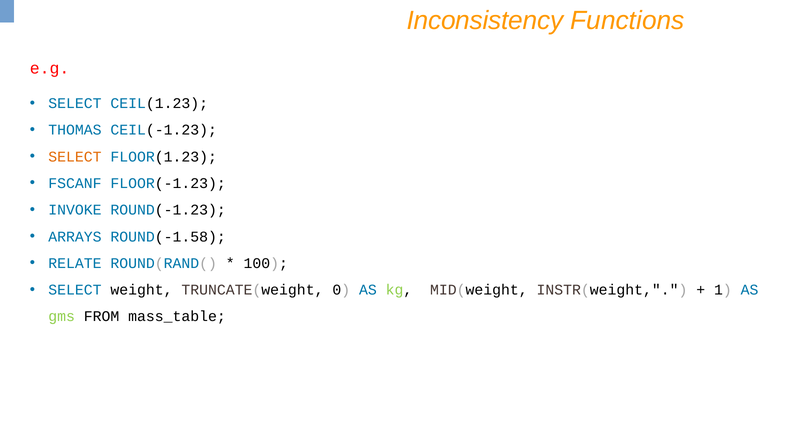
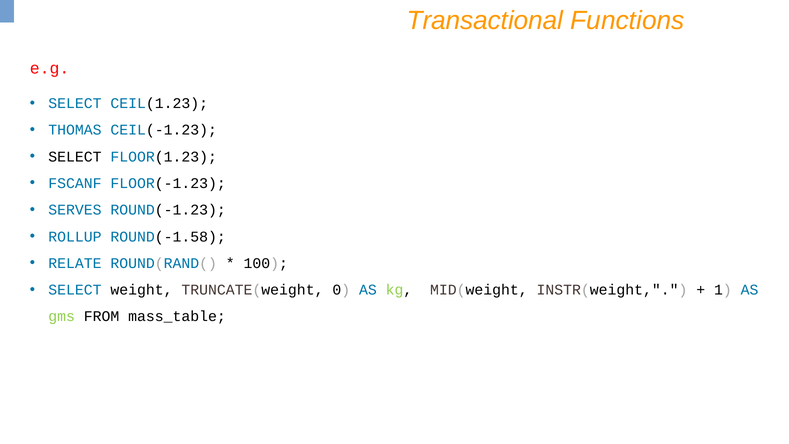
Inconsistency: Inconsistency -> Transactional
SELECT at (75, 157) colour: orange -> black
INVOKE: INVOKE -> SERVES
ARRAYS: ARRAYS -> ROLLUP
